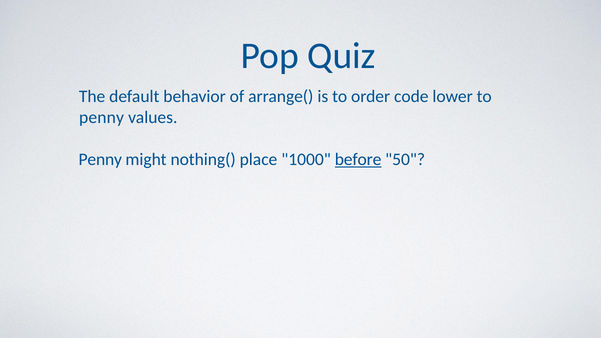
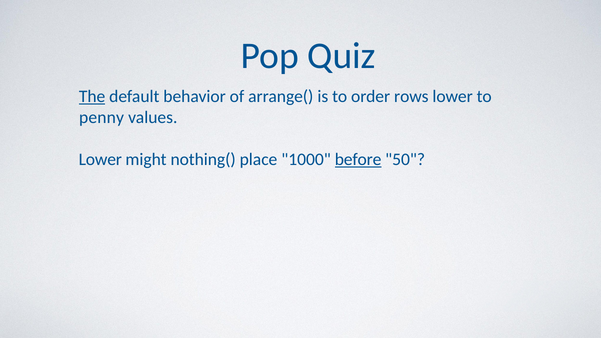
The underline: none -> present
code: code -> rows
Penny at (100, 160): Penny -> Lower
